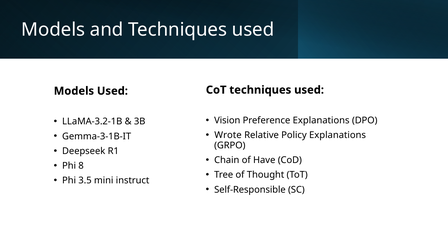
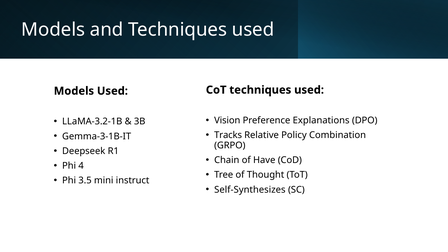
Wrote: Wrote -> Tracks
Policy Explanations: Explanations -> Combination
8: 8 -> 4
Self-Responsible: Self-Responsible -> Self-Synthesizes
